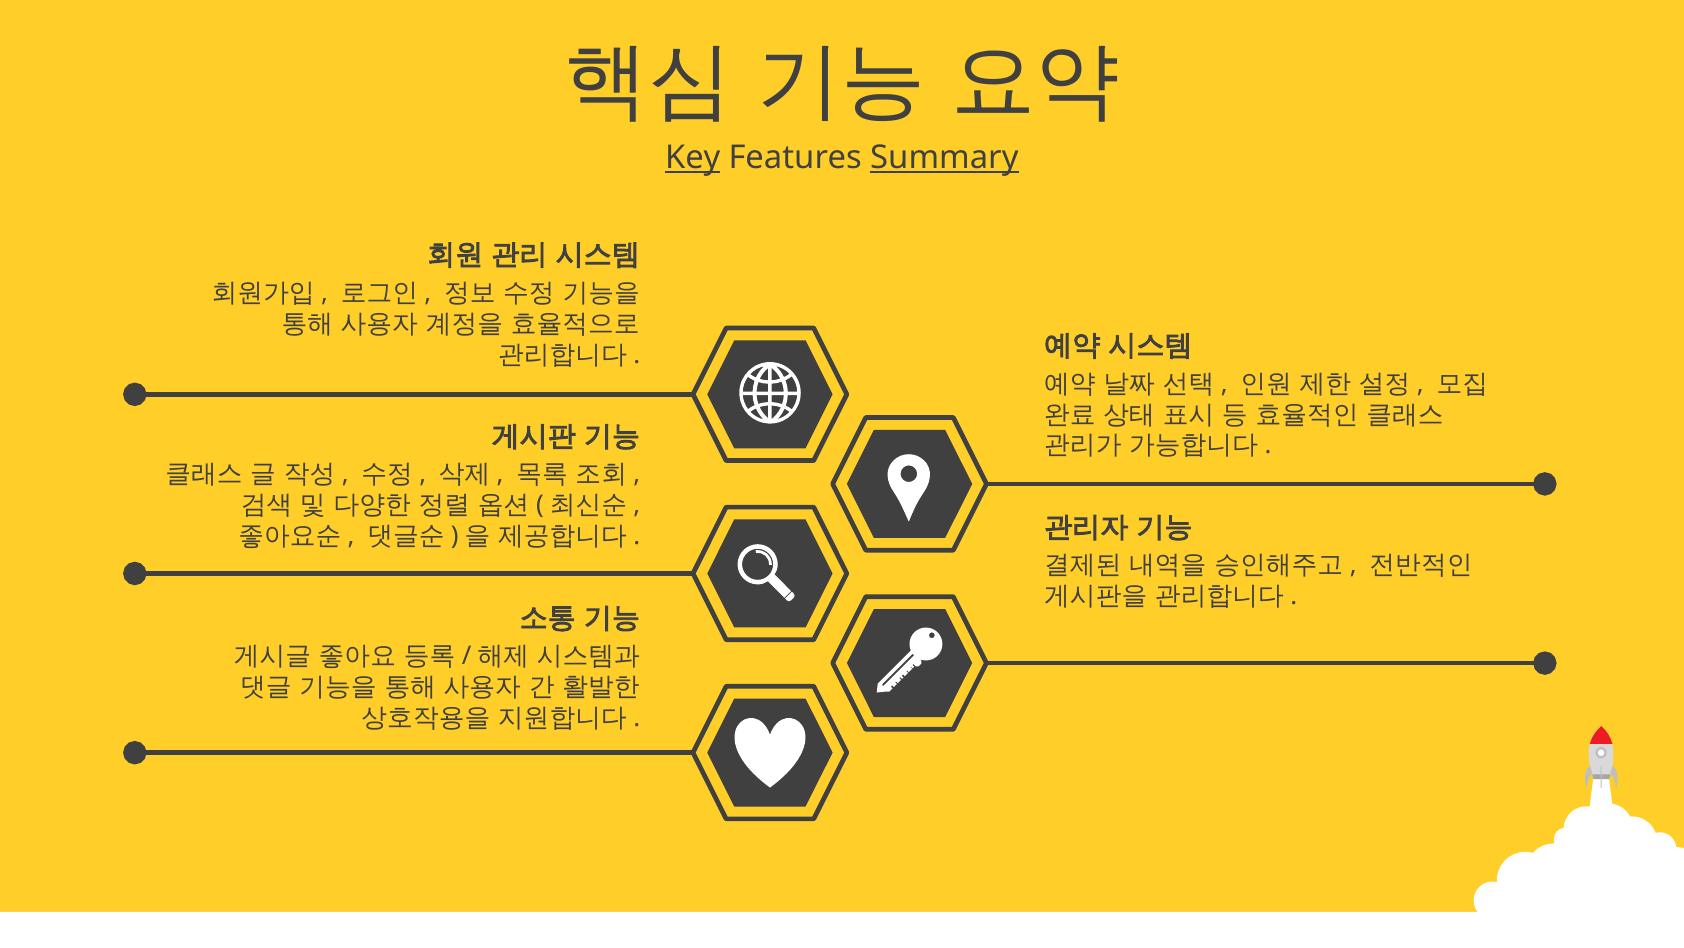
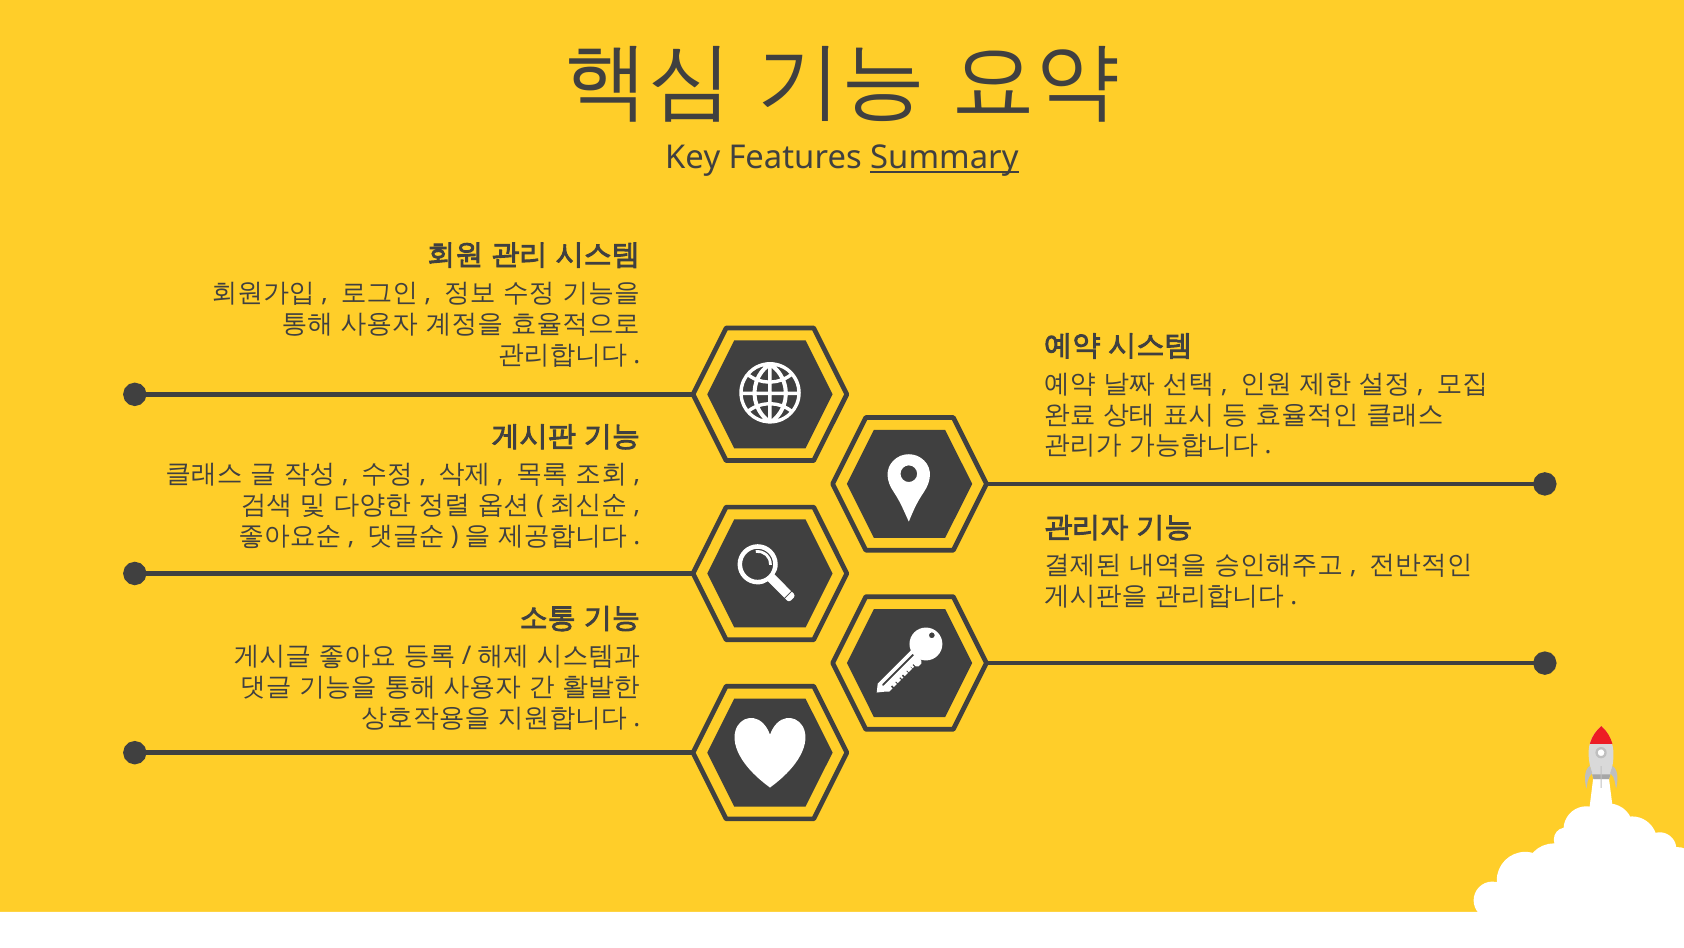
Key underline: present -> none
